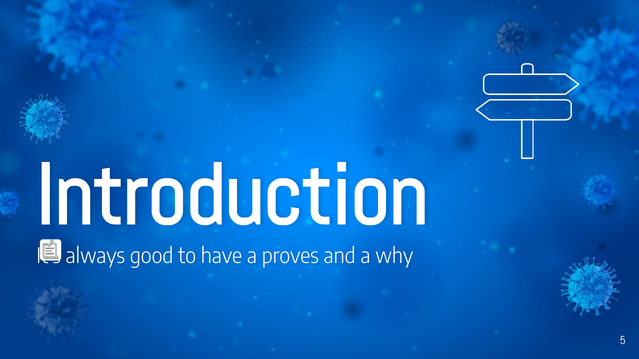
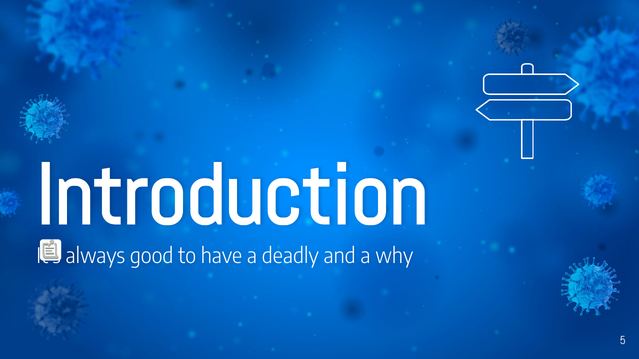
proves: proves -> deadly
